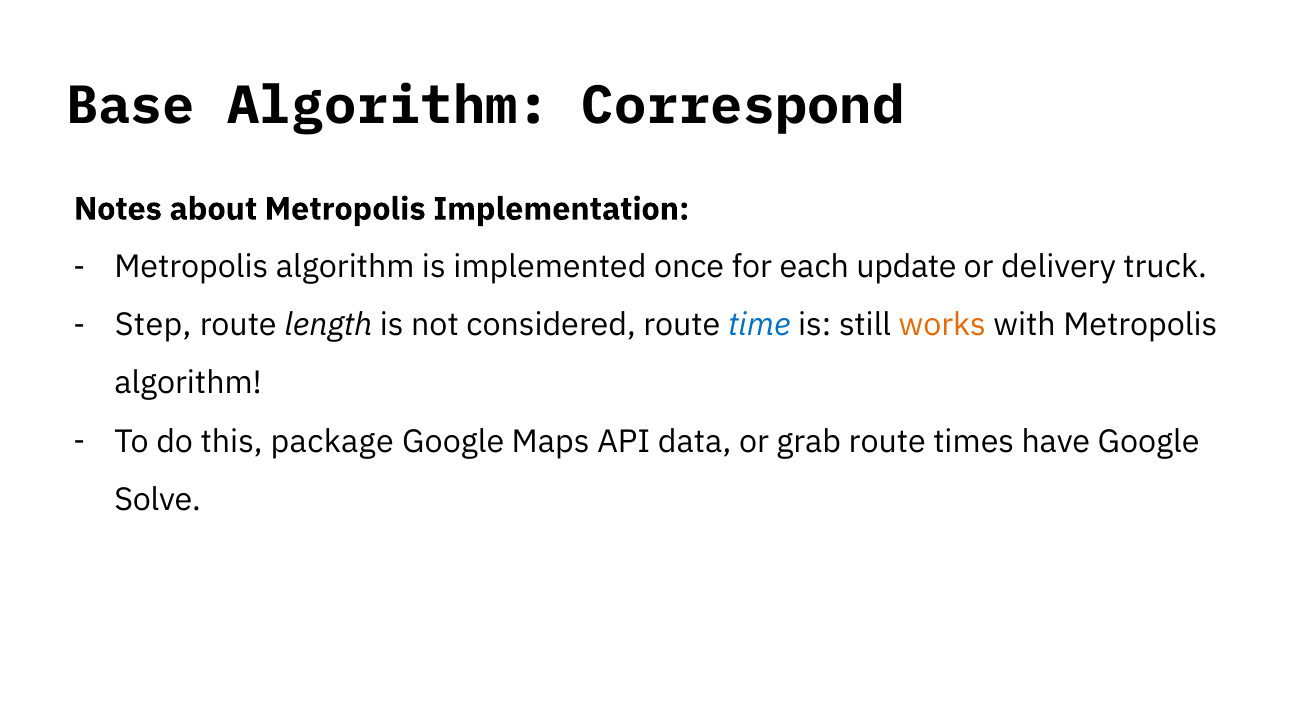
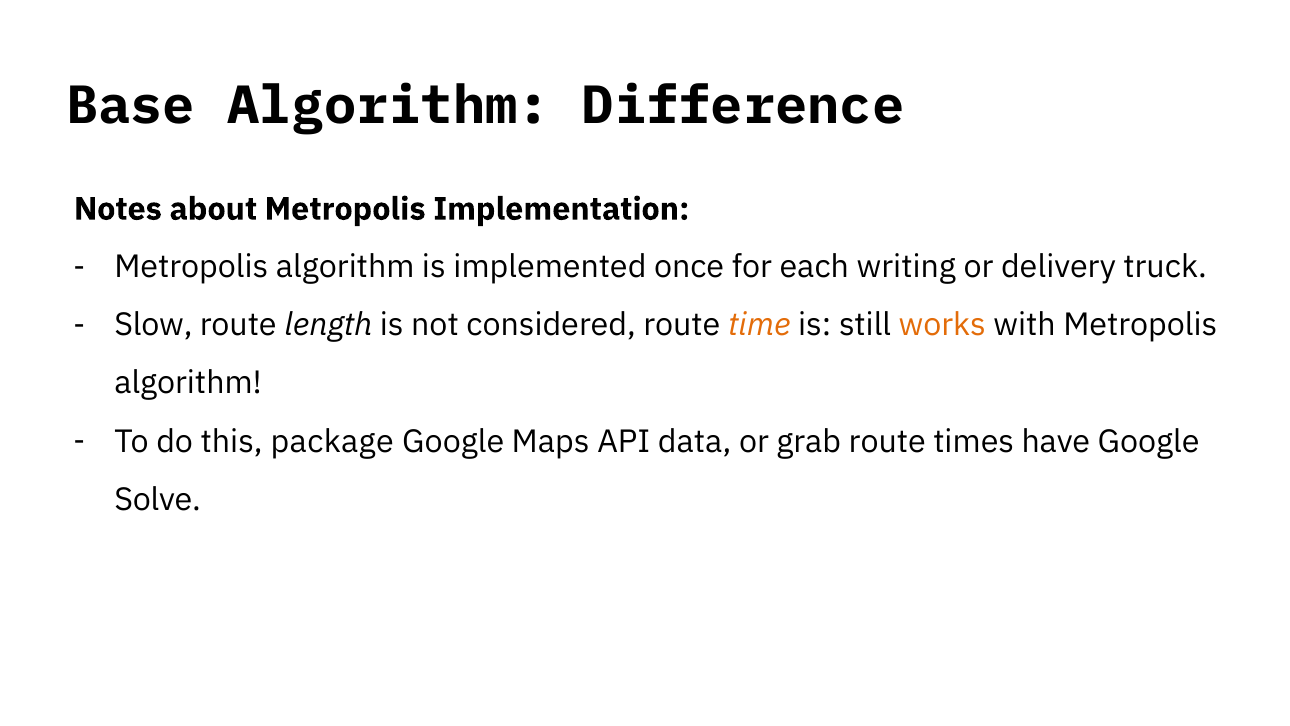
Correspond: Correspond -> Difference
update: update -> writing
Step: Step -> Slow
time colour: blue -> orange
